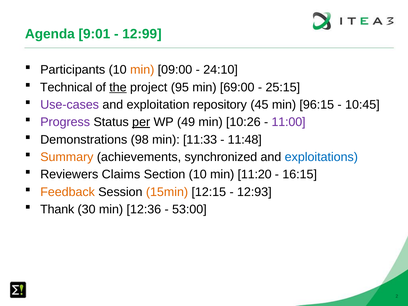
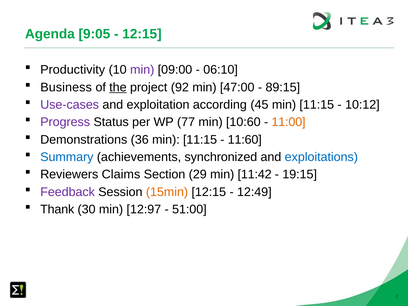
9:01: 9:01 -> 9:05
12:99 at (142, 34): 12:99 -> 12:15
Participants: Participants -> Productivity
min at (142, 70) colour: orange -> purple
24:10: 24:10 -> 06:10
Technical: Technical -> Business
95: 95 -> 92
69:00: 69:00 -> 47:00
25:15: 25:15 -> 89:15
repository: repository -> according
45 min 96:15: 96:15 -> 11:15
10:45: 10:45 -> 10:12
per underline: present -> none
49: 49 -> 77
10:26: 10:26 -> 10:60
11:00 colour: purple -> orange
98: 98 -> 36
11:33 at (200, 140): 11:33 -> 11:15
11:48: 11:48 -> 11:60
Summary colour: orange -> blue
Section 10: 10 -> 29
11:20: 11:20 -> 11:42
16:15: 16:15 -> 19:15
Feedback colour: orange -> purple
12:93: 12:93 -> 12:49
12:36: 12:36 -> 12:97
53:00: 53:00 -> 51:00
